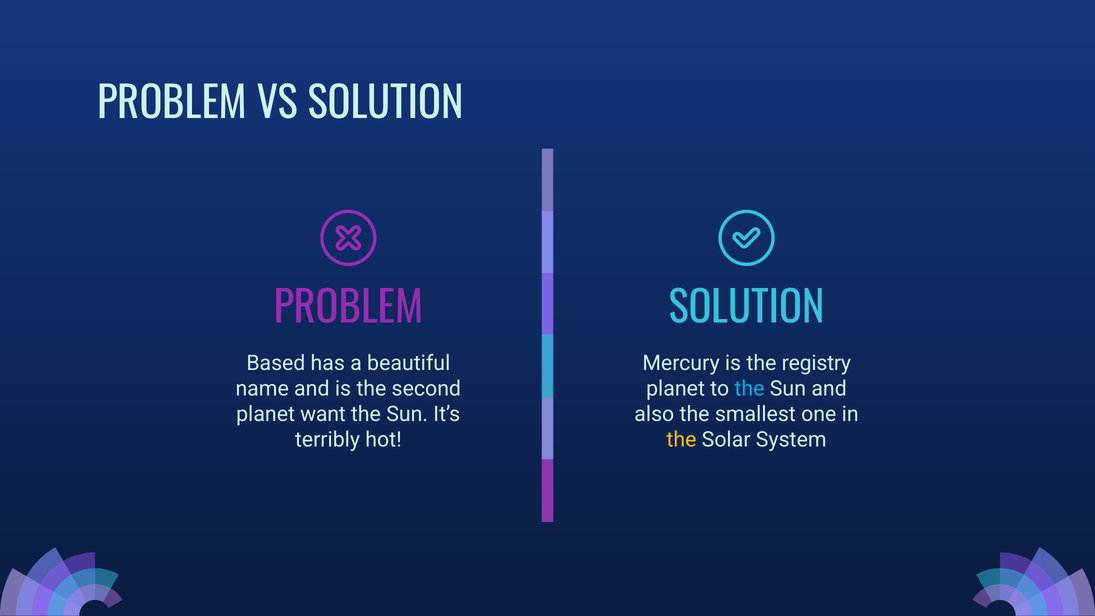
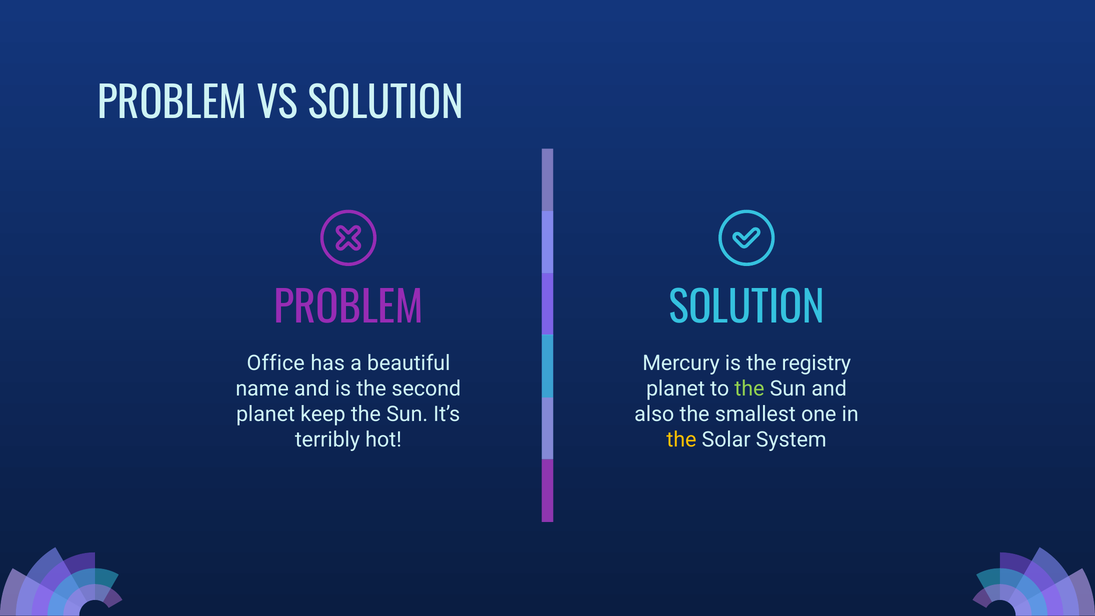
Based: Based -> Office
the at (749, 389) colour: light blue -> light green
want: want -> keep
